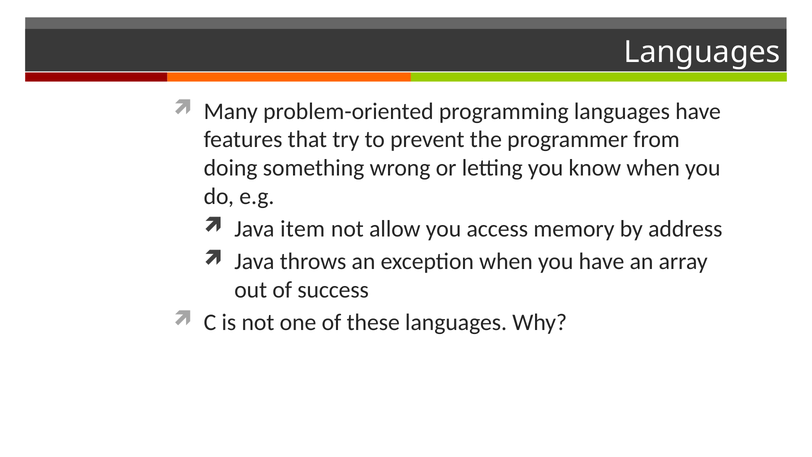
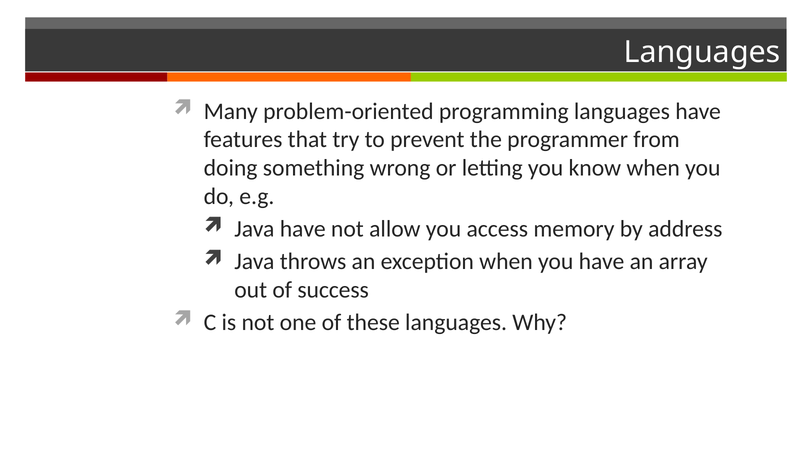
Java item: item -> have
